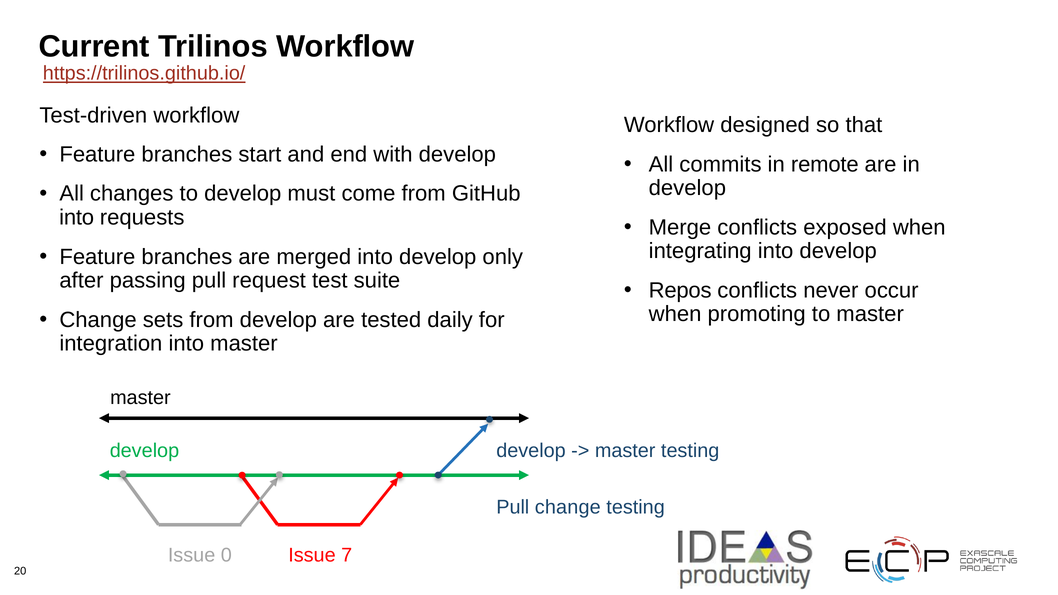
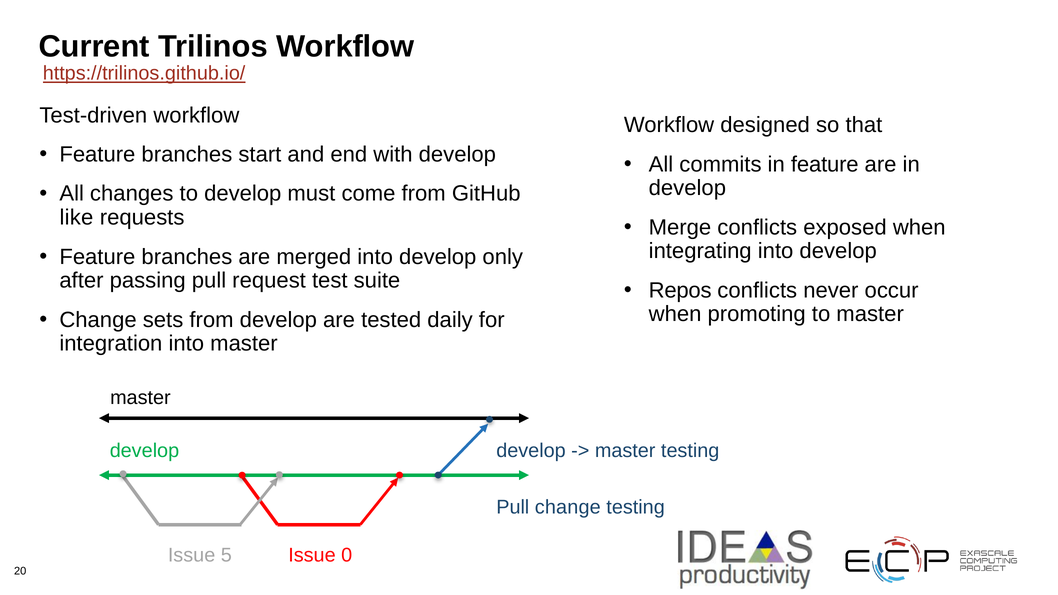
in remote: remote -> feature
into at (77, 218): into -> like
0: 0 -> 5
7: 7 -> 0
